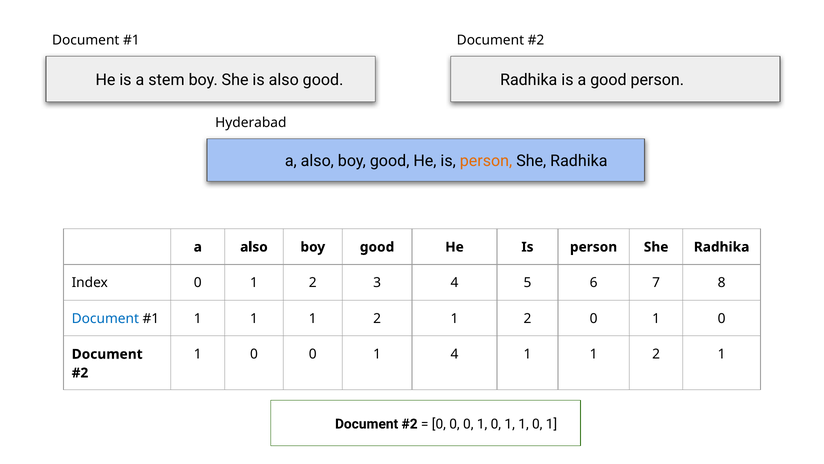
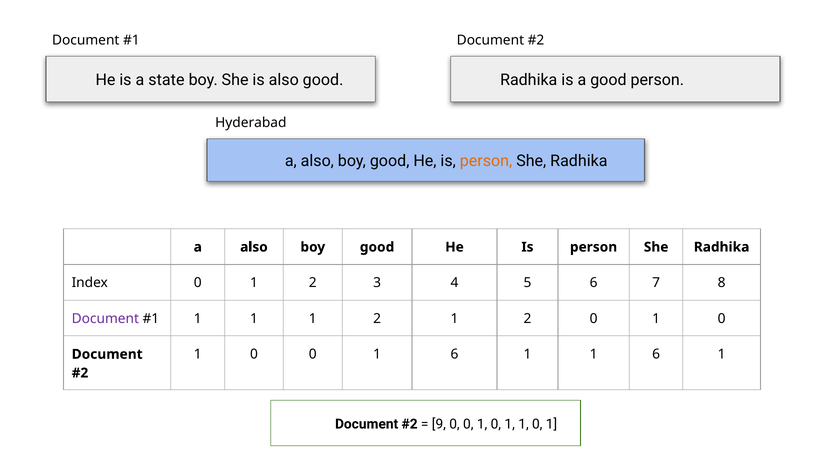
stem: stem -> state
Document at (105, 318) colour: blue -> purple
0 1 4: 4 -> 6
2 at (656, 354): 2 -> 6
0 at (439, 424): 0 -> 9
